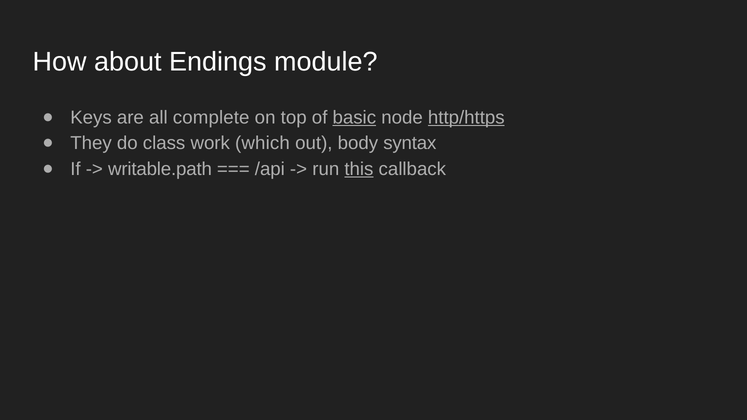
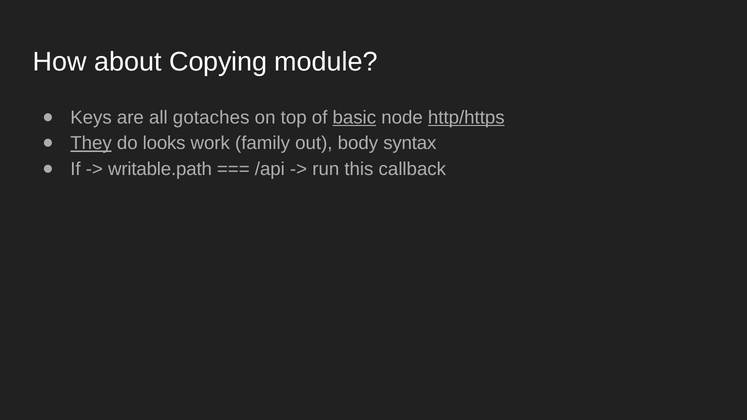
Endings: Endings -> Copying
complete: complete -> gotaches
They underline: none -> present
class: class -> looks
which: which -> family
this underline: present -> none
